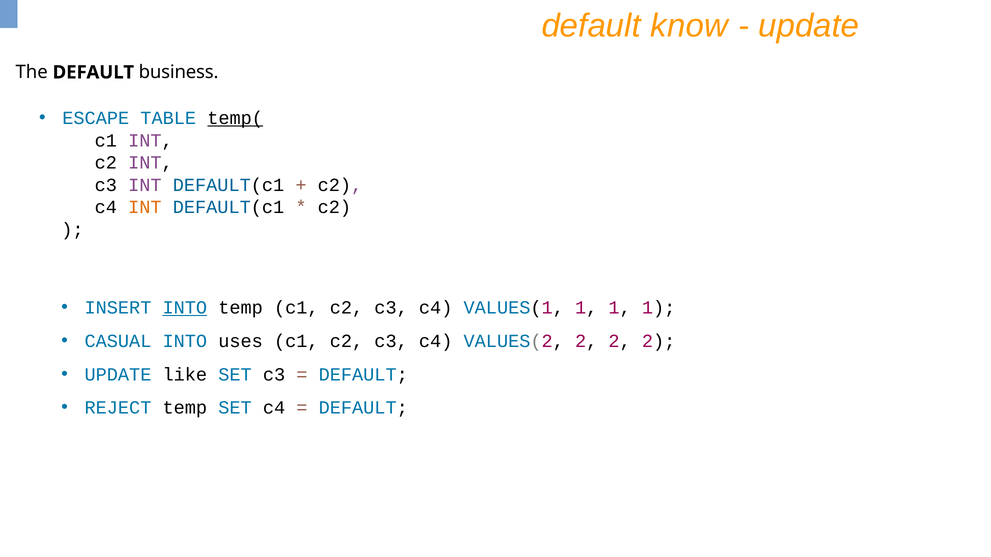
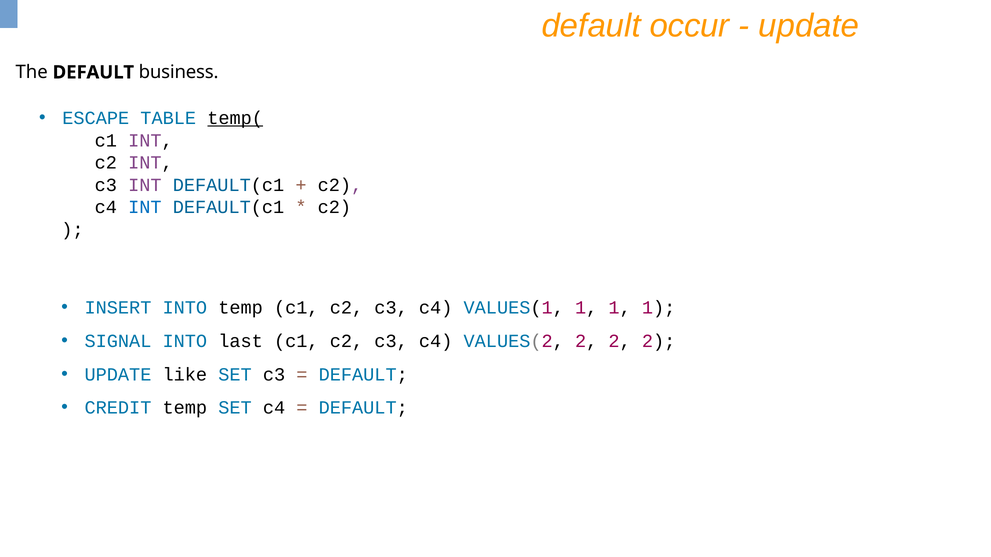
know: know -> occur
INT at (145, 207) colour: orange -> blue
INTO at (185, 308) underline: present -> none
CASUAL: CASUAL -> SIGNAL
uses: uses -> last
REJECT: REJECT -> CREDIT
